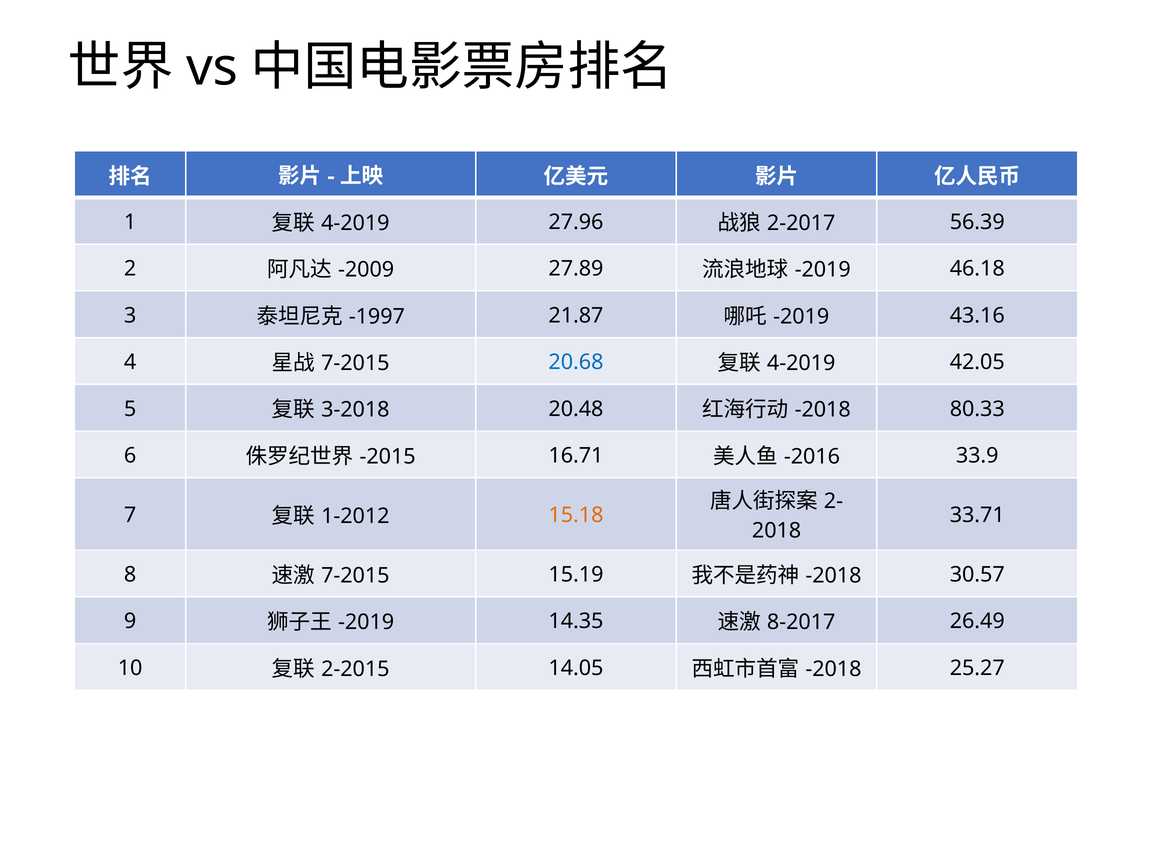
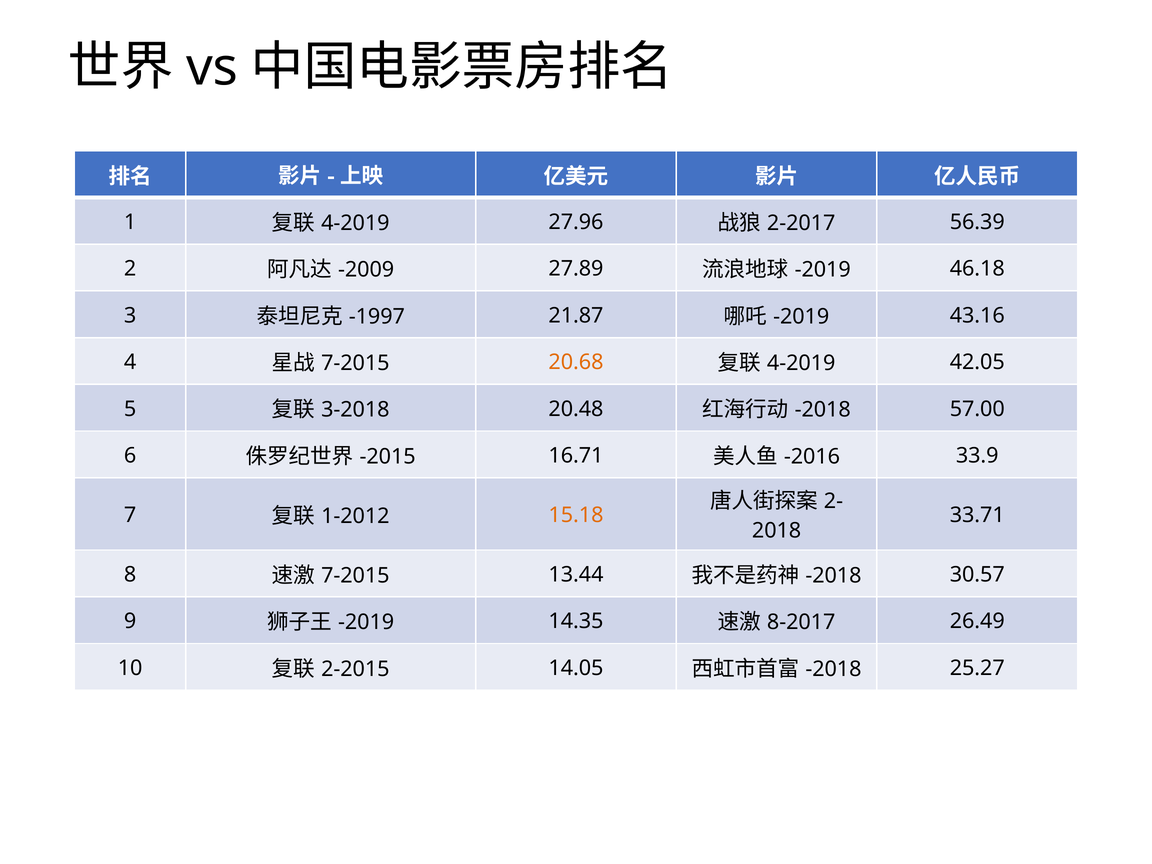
20.68 colour: blue -> orange
80.33: 80.33 -> 57.00
15.19: 15.19 -> 13.44
